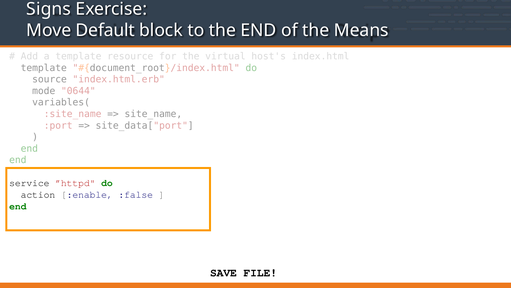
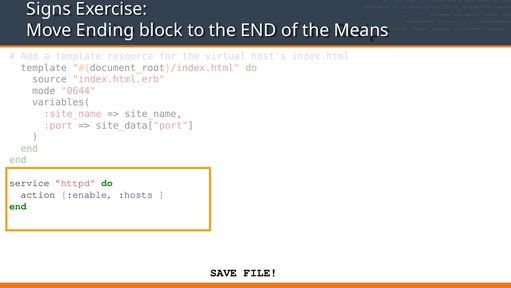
Default: Default -> Ending
:false: :false -> :hosts
